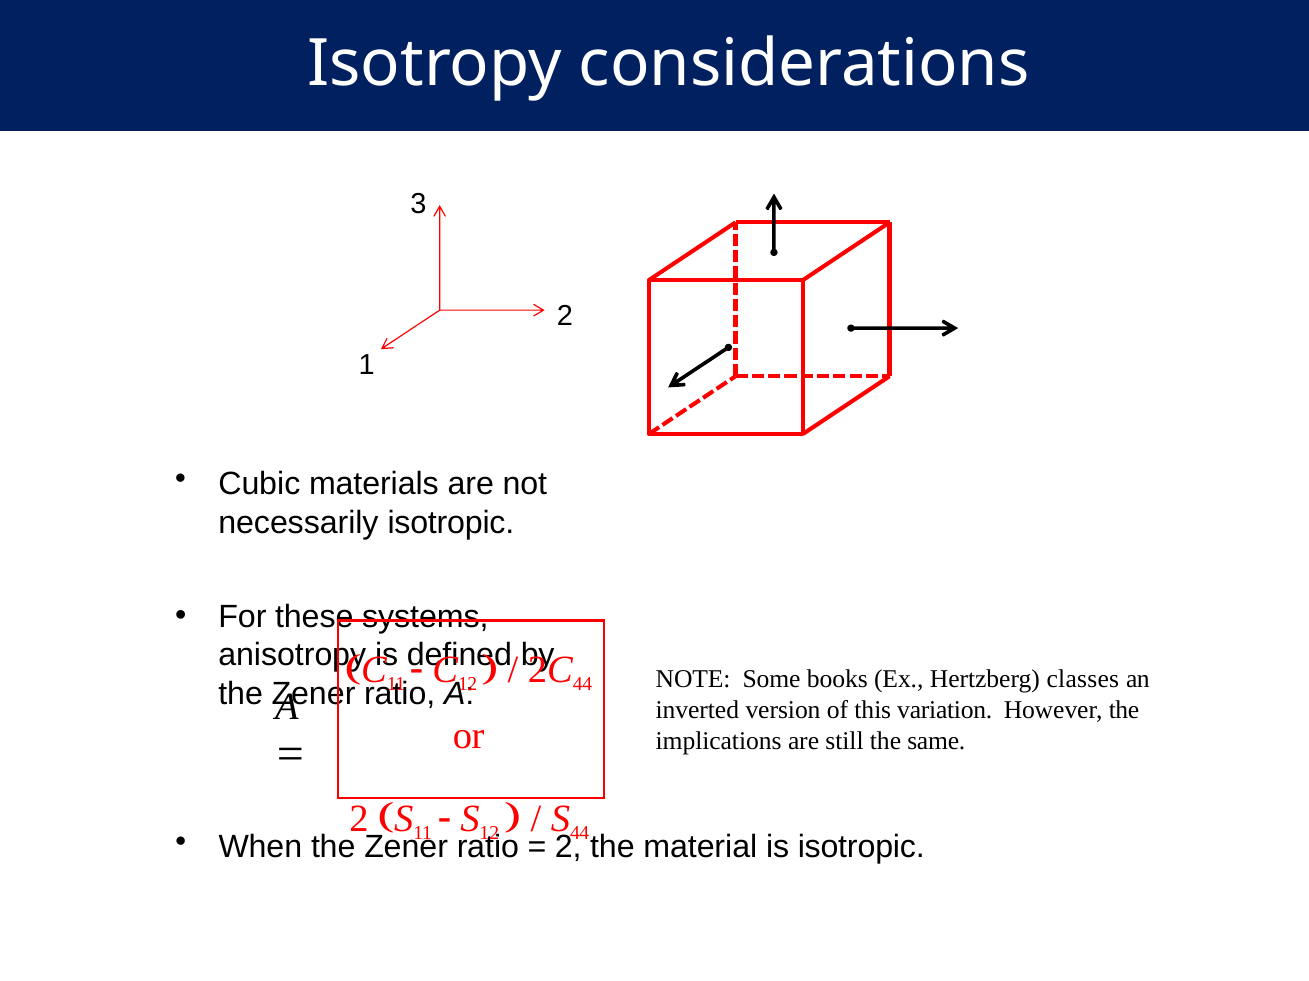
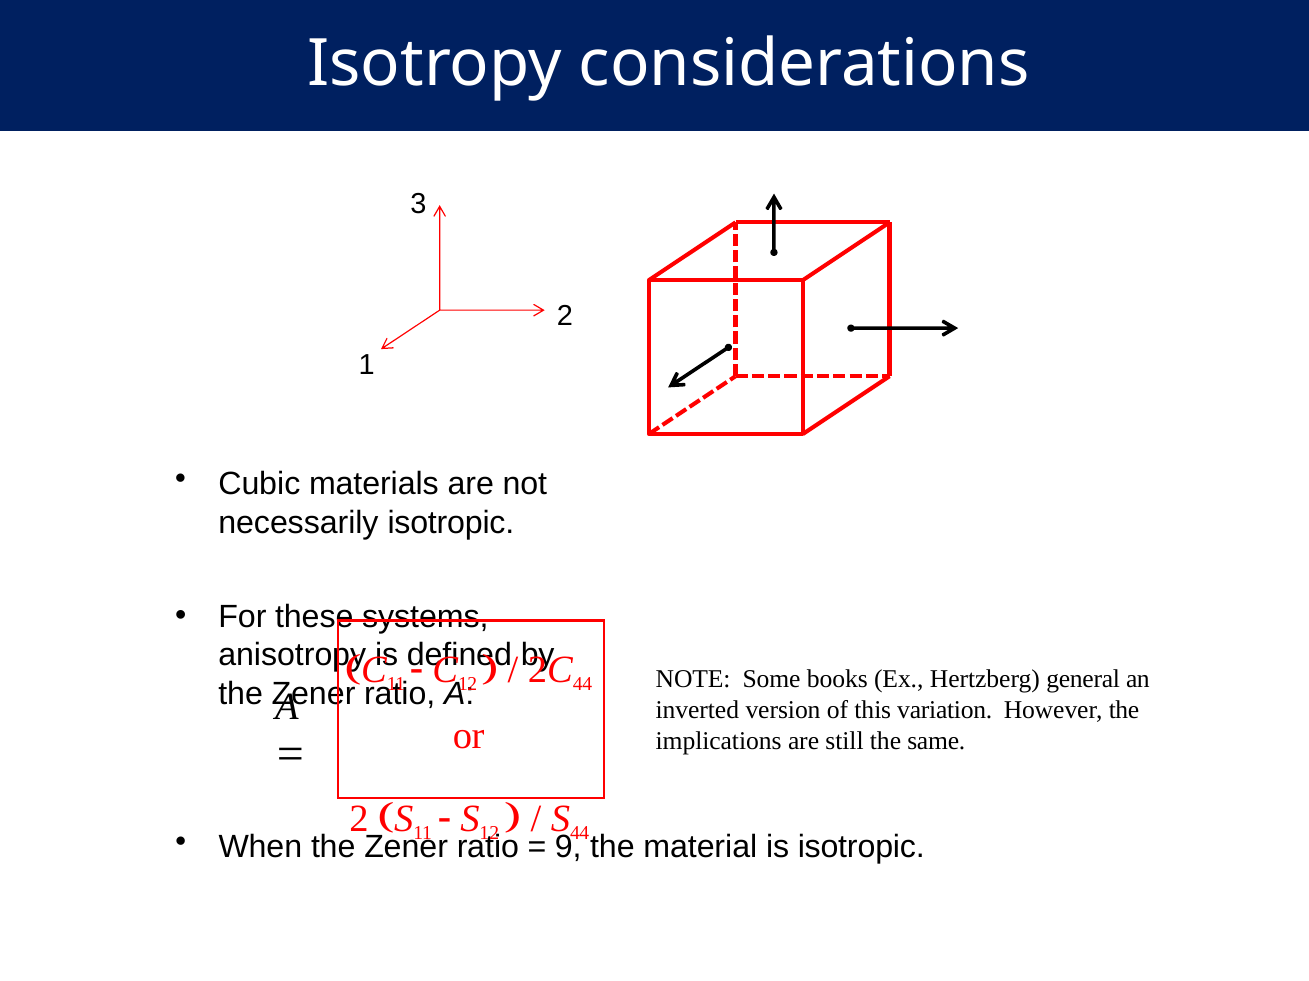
classes: classes -> general
2 at (568, 848): 2 -> 9
